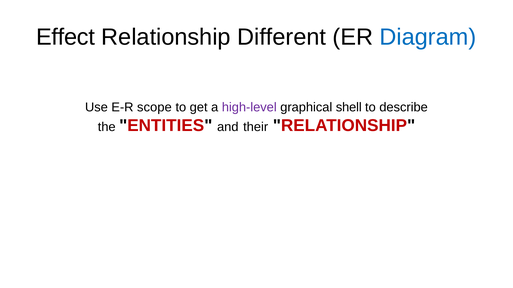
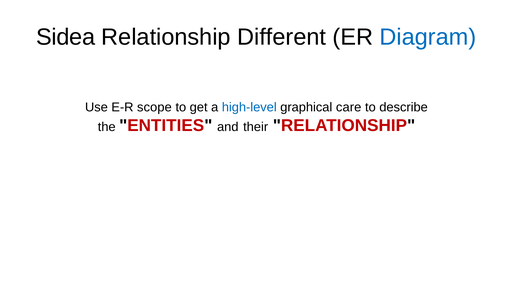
Effect: Effect -> Sidea
high-level colour: purple -> blue
shell: shell -> care
